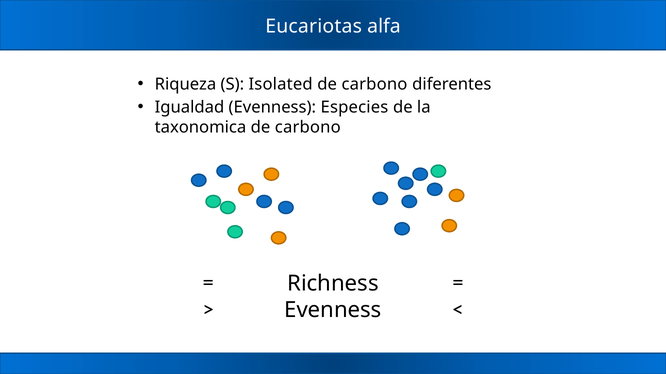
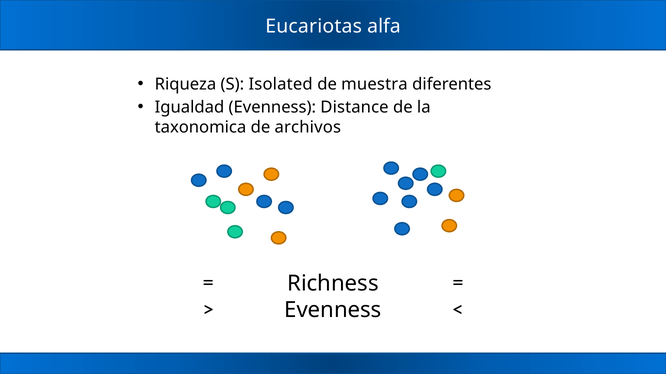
carbono at (374, 84): carbono -> muestra
Especies: Especies -> Distance
carbono at (308, 127): carbono -> archivos
